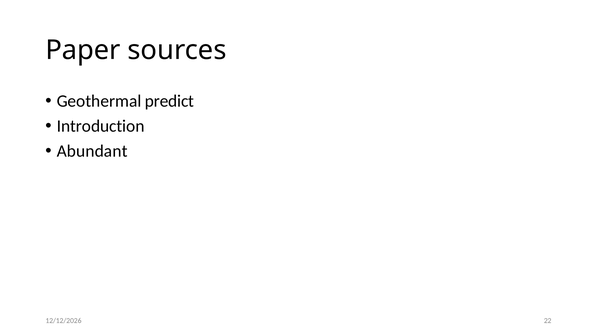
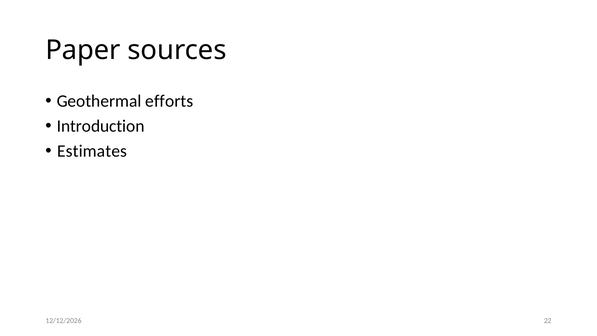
predict: predict -> efforts
Abundant: Abundant -> Estimates
